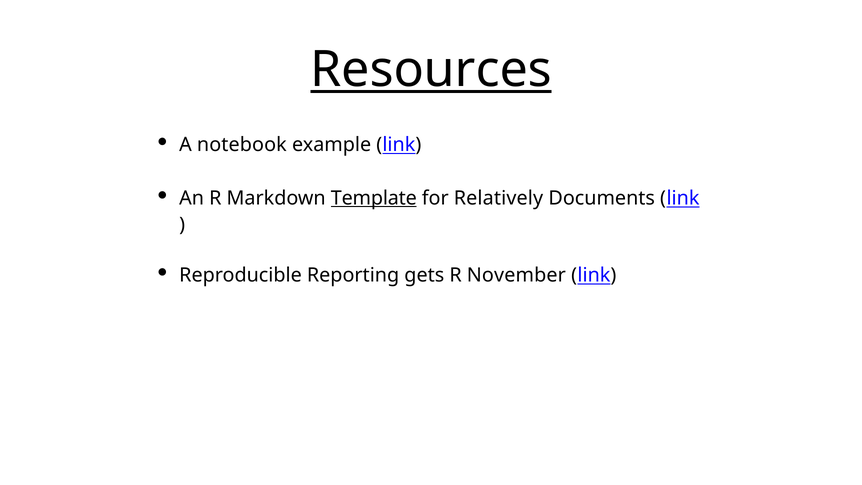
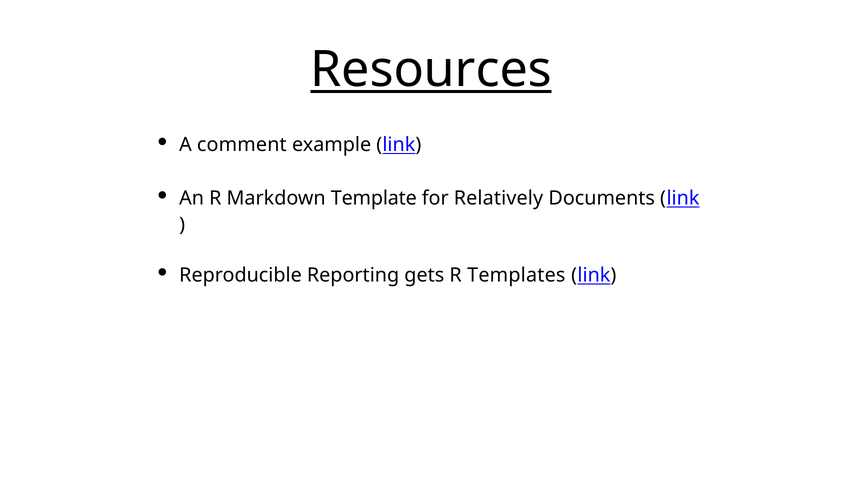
notebook: notebook -> comment
Template underline: present -> none
November: November -> Templates
